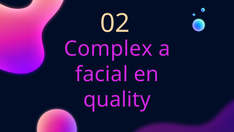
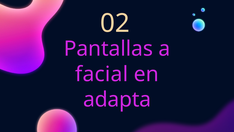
Complex: Complex -> Pantallas
quality: quality -> adapta
